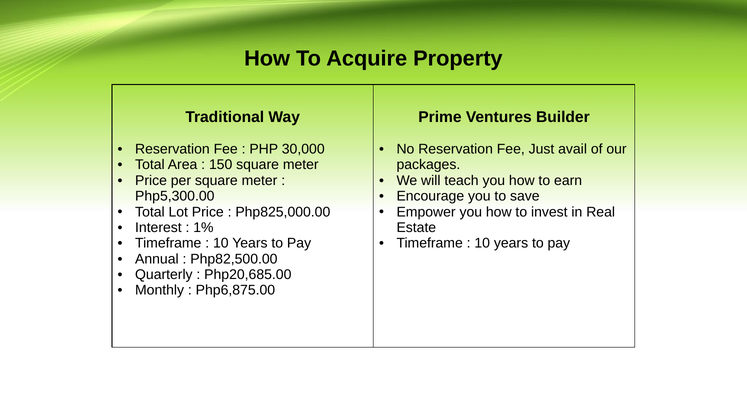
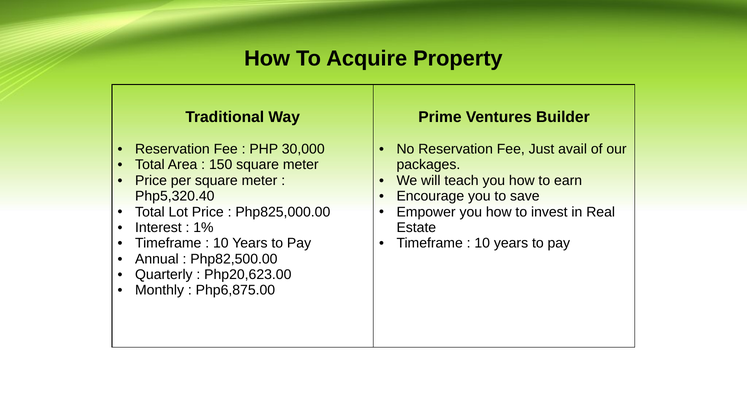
Php5,300.00: Php5,300.00 -> Php5,320.40
Php20,685.00: Php20,685.00 -> Php20,623.00
